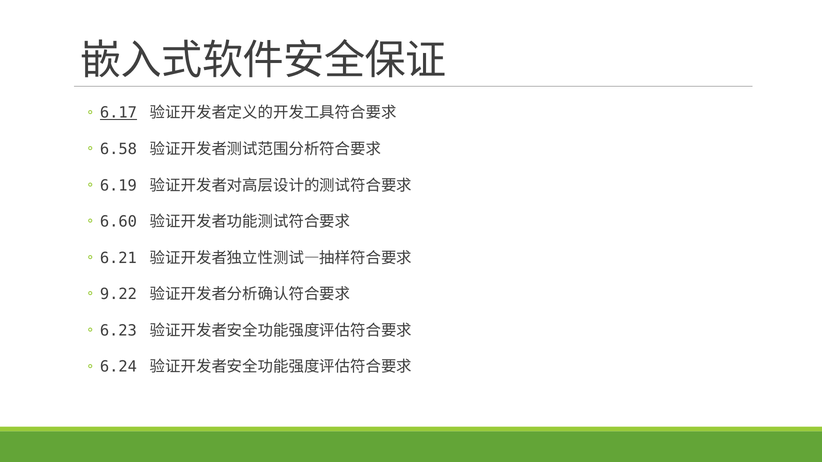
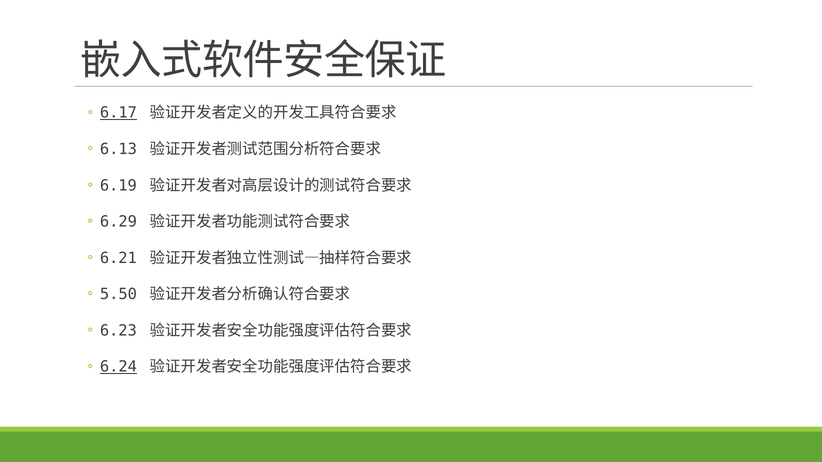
6.58: 6.58 -> 6.13
6.60: 6.60 -> 6.29
9.22: 9.22 -> 5.50
6.24 underline: none -> present
